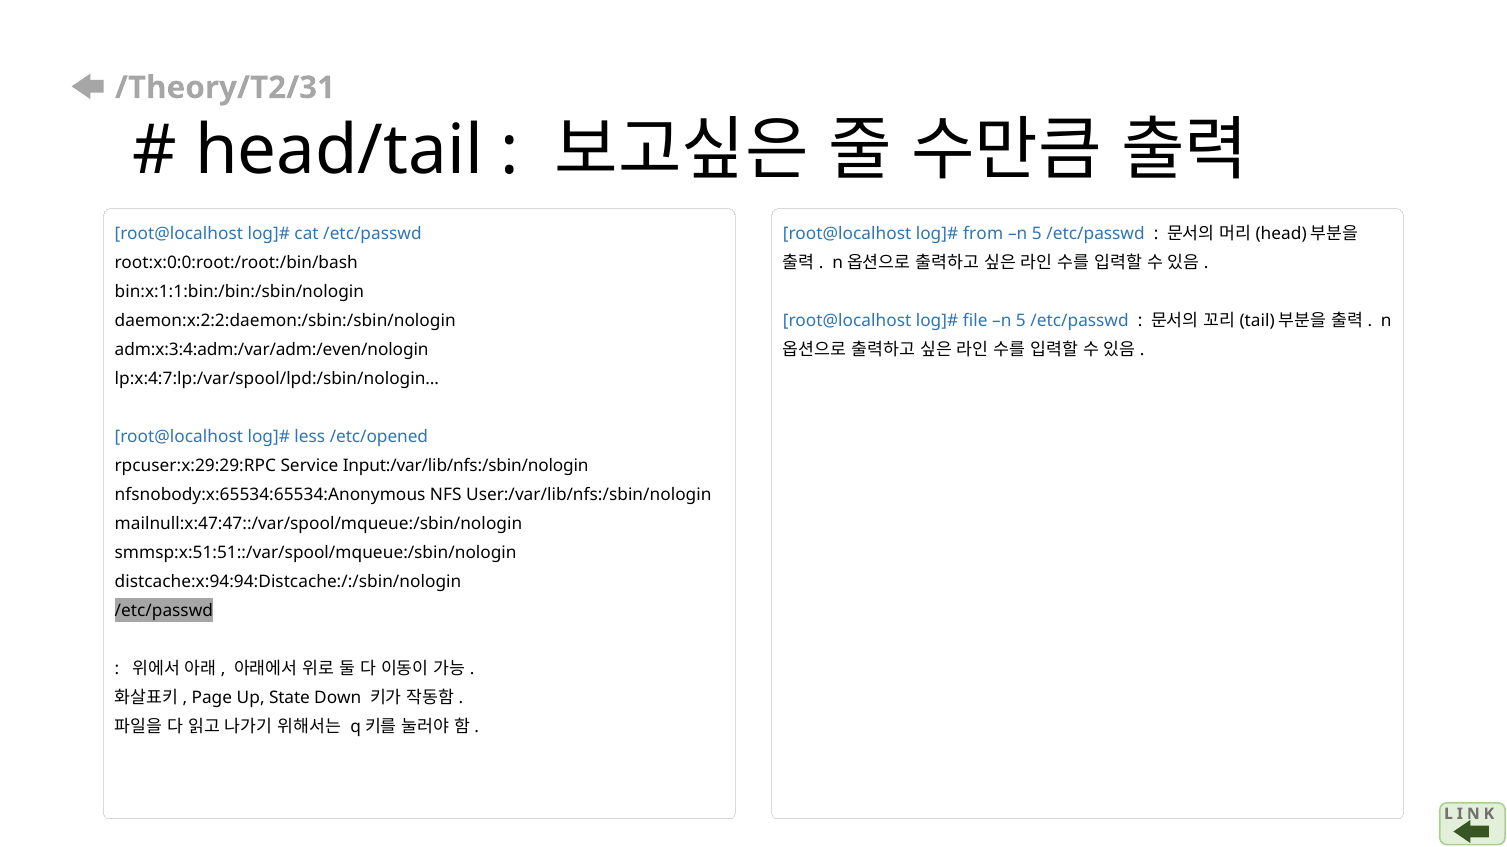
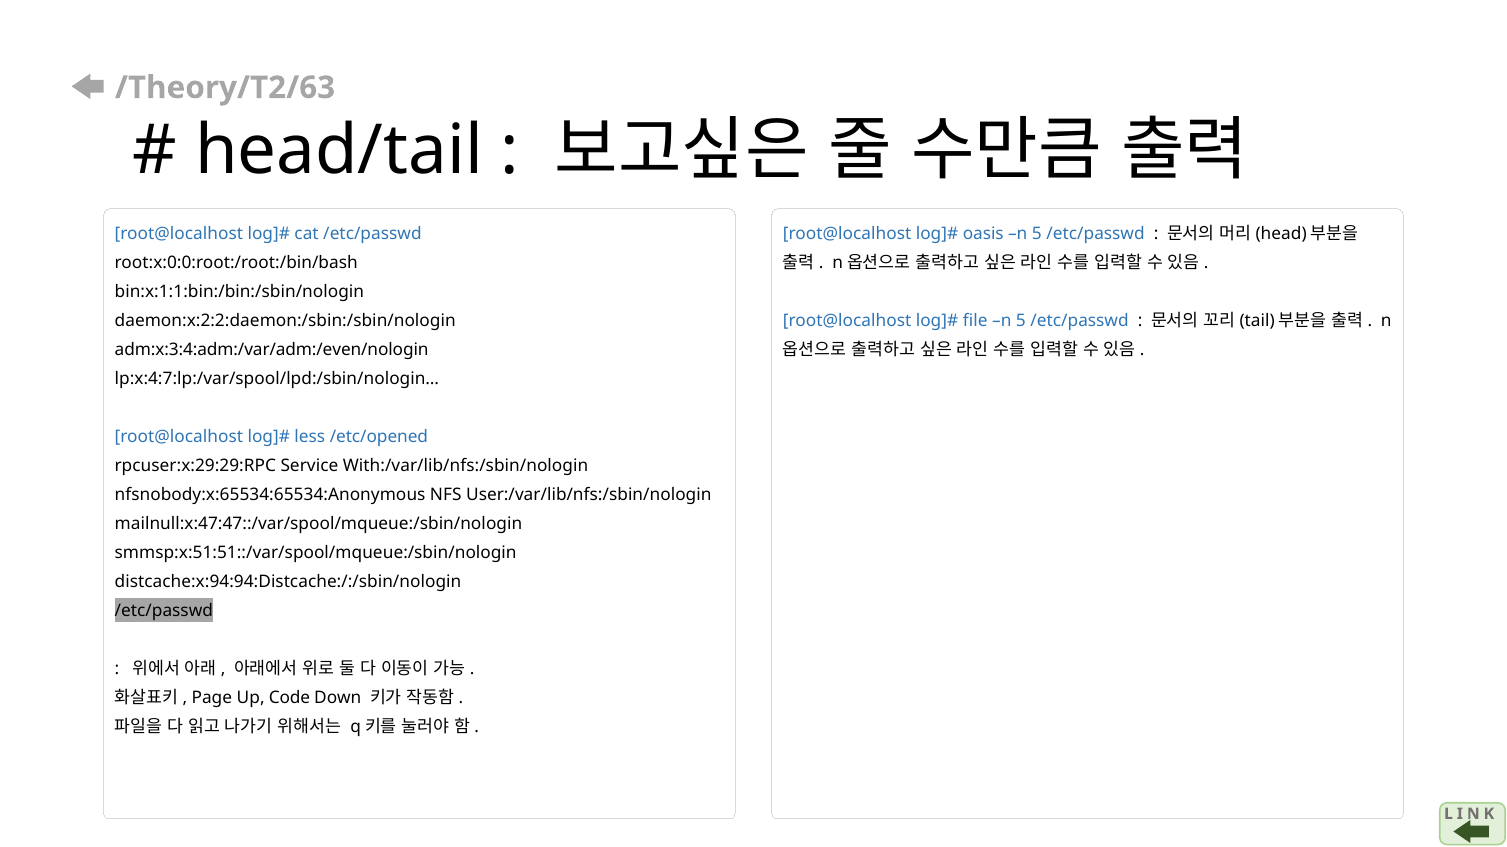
/Theory/T2/31: /Theory/T2/31 -> /Theory/T2/63
from: from -> oasis
Input:/var/lib/nfs:/sbin/nologin: Input:/var/lib/nfs:/sbin/nologin -> With:/var/lib/nfs:/sbin/nologin
State: State -> Code
